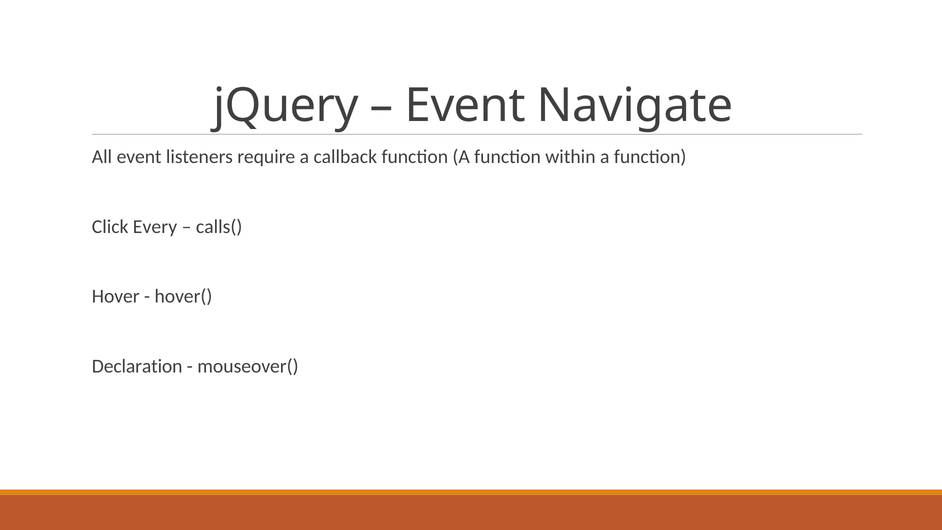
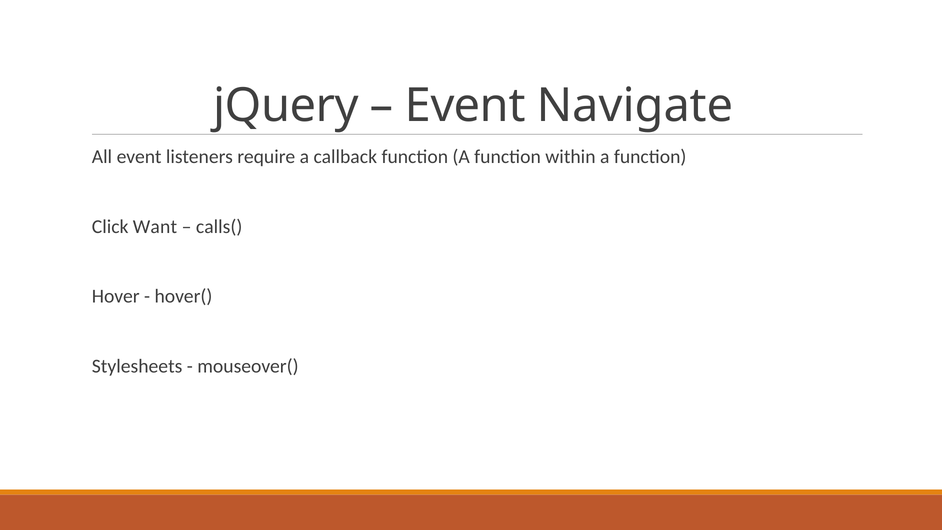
Every: Every -> Want
Declaration: Declaration -> Stylesheets
